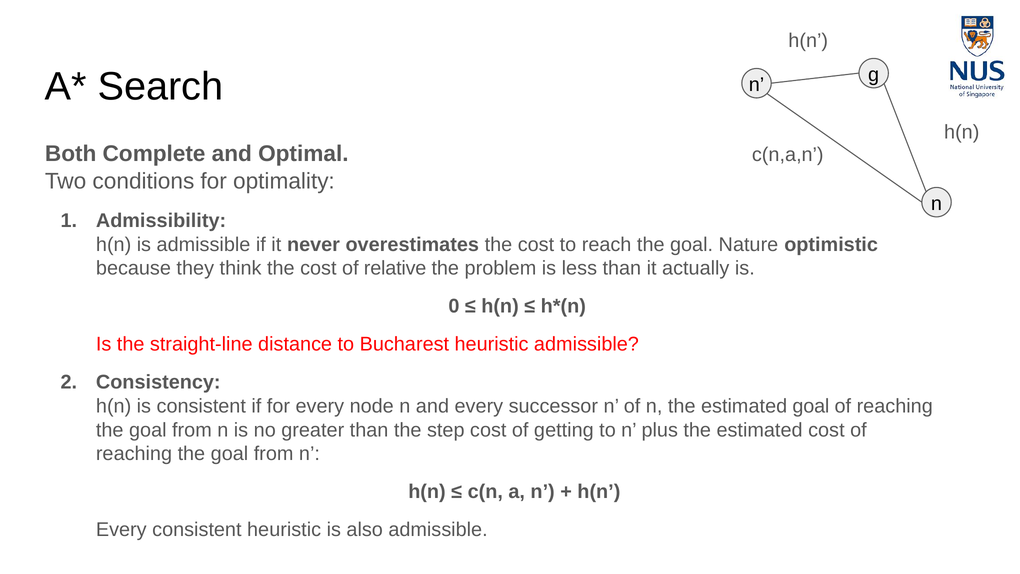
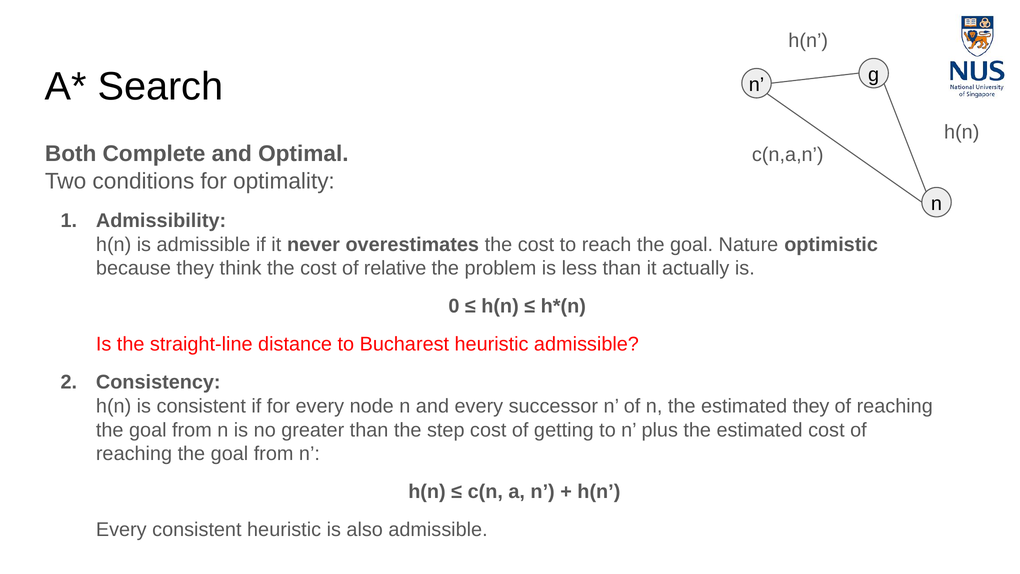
estimated goal: goal -> they
